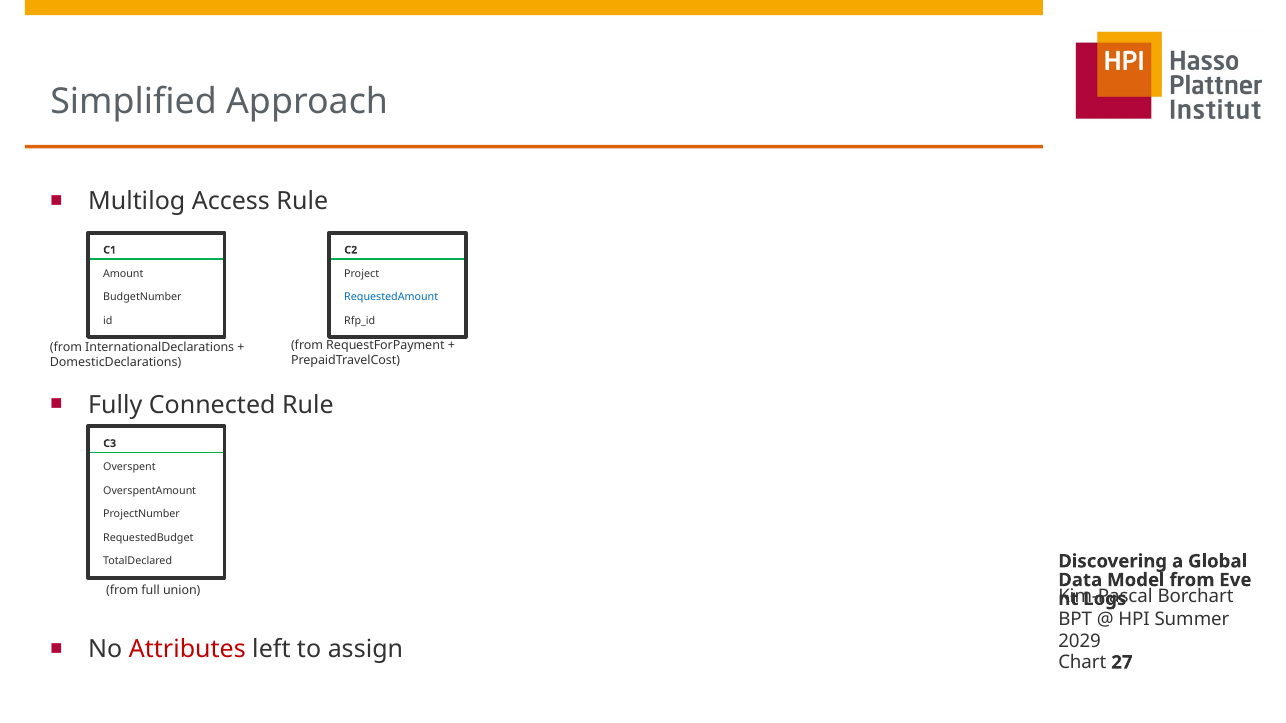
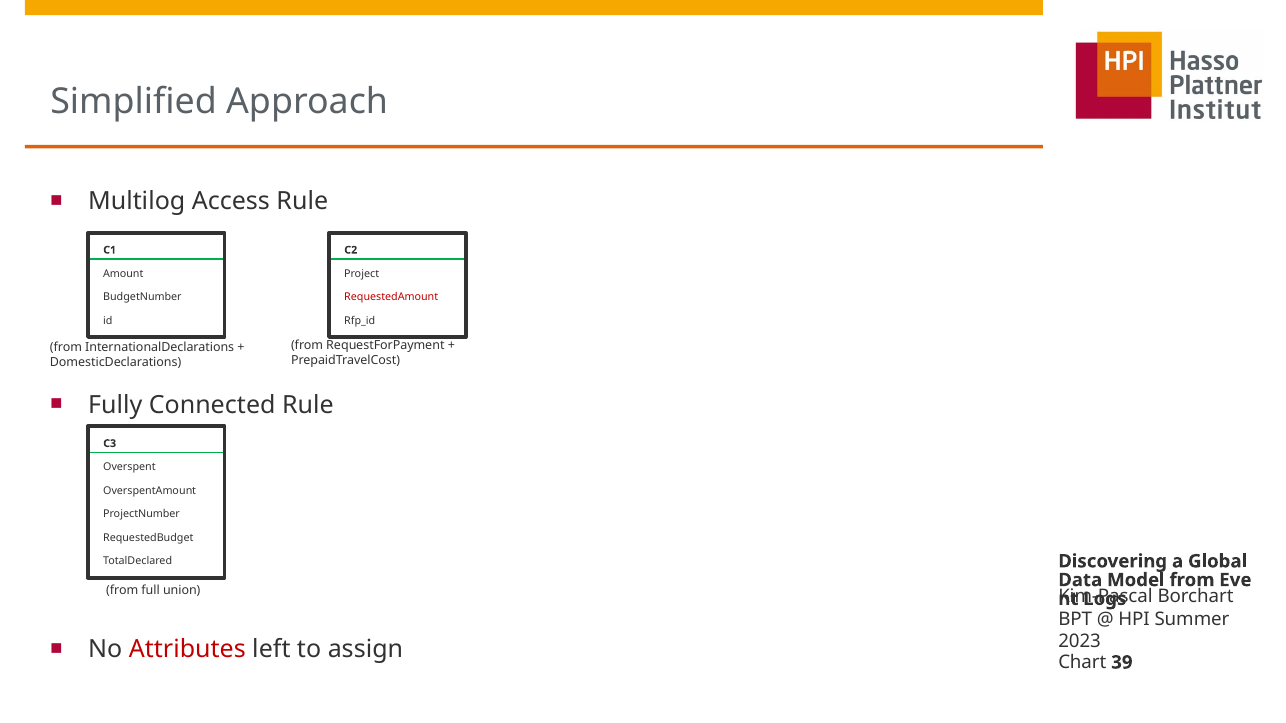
RequestedAmount colour: blue -> red
2029: 2029 -> 2023
27: 27 -> 39
